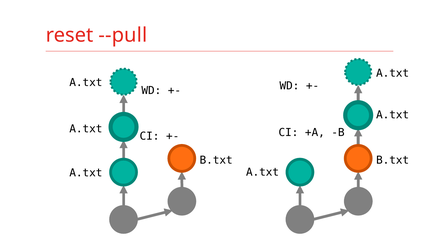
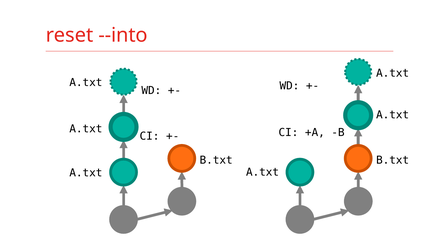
--pull: --pull -> --into
